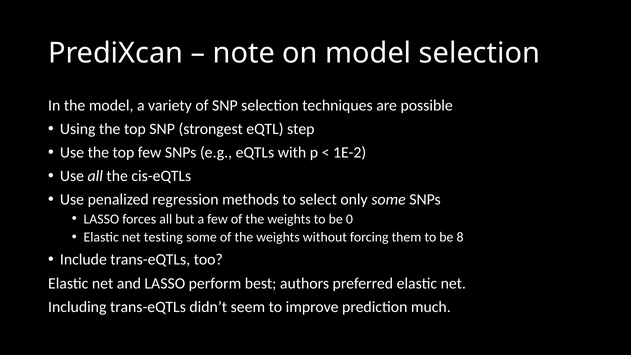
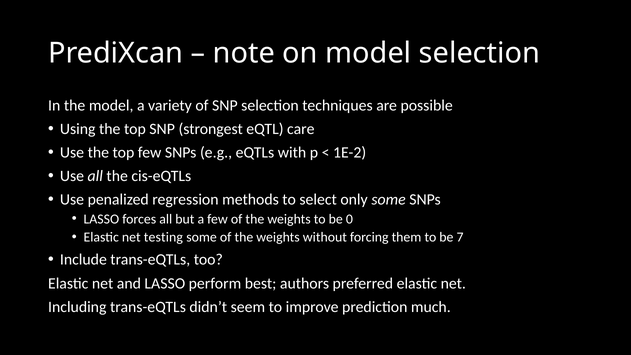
step: step -> care
8: 8 -> 7
